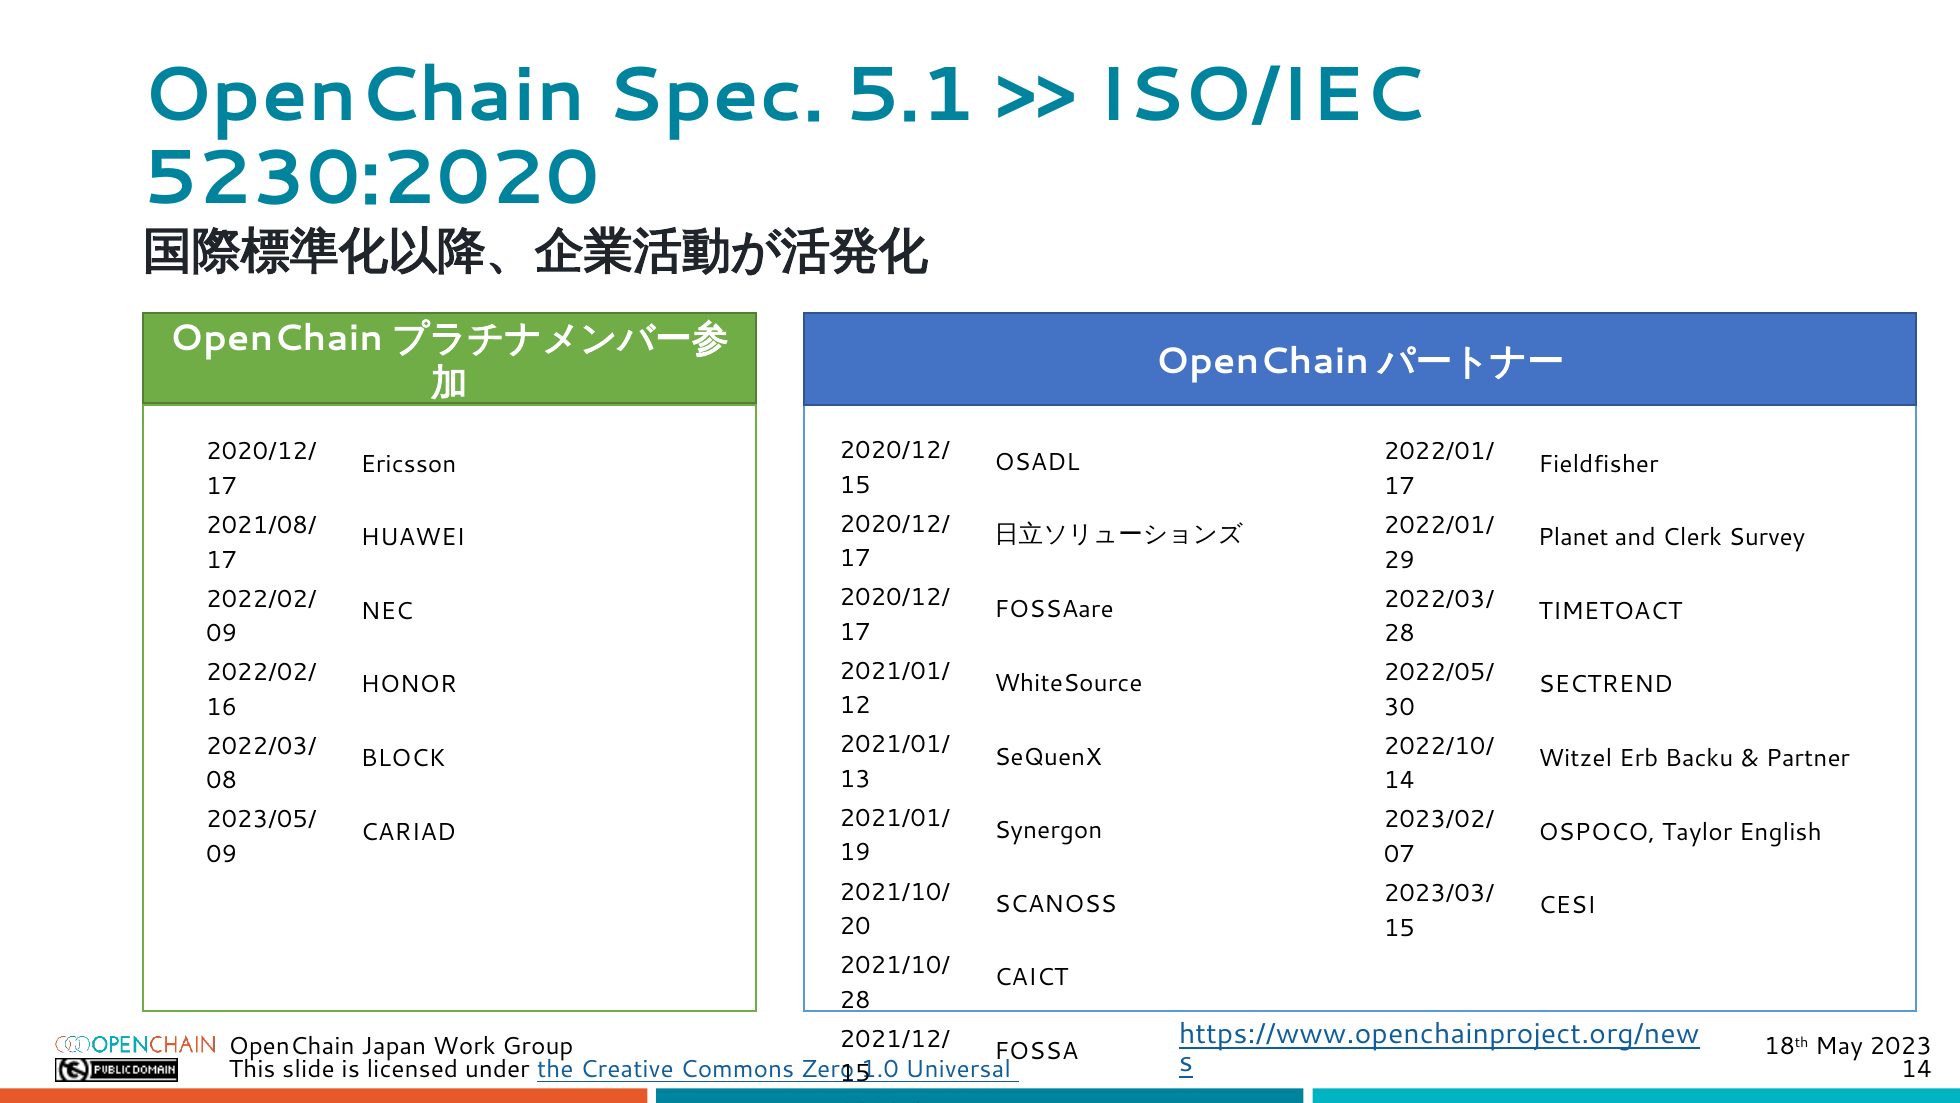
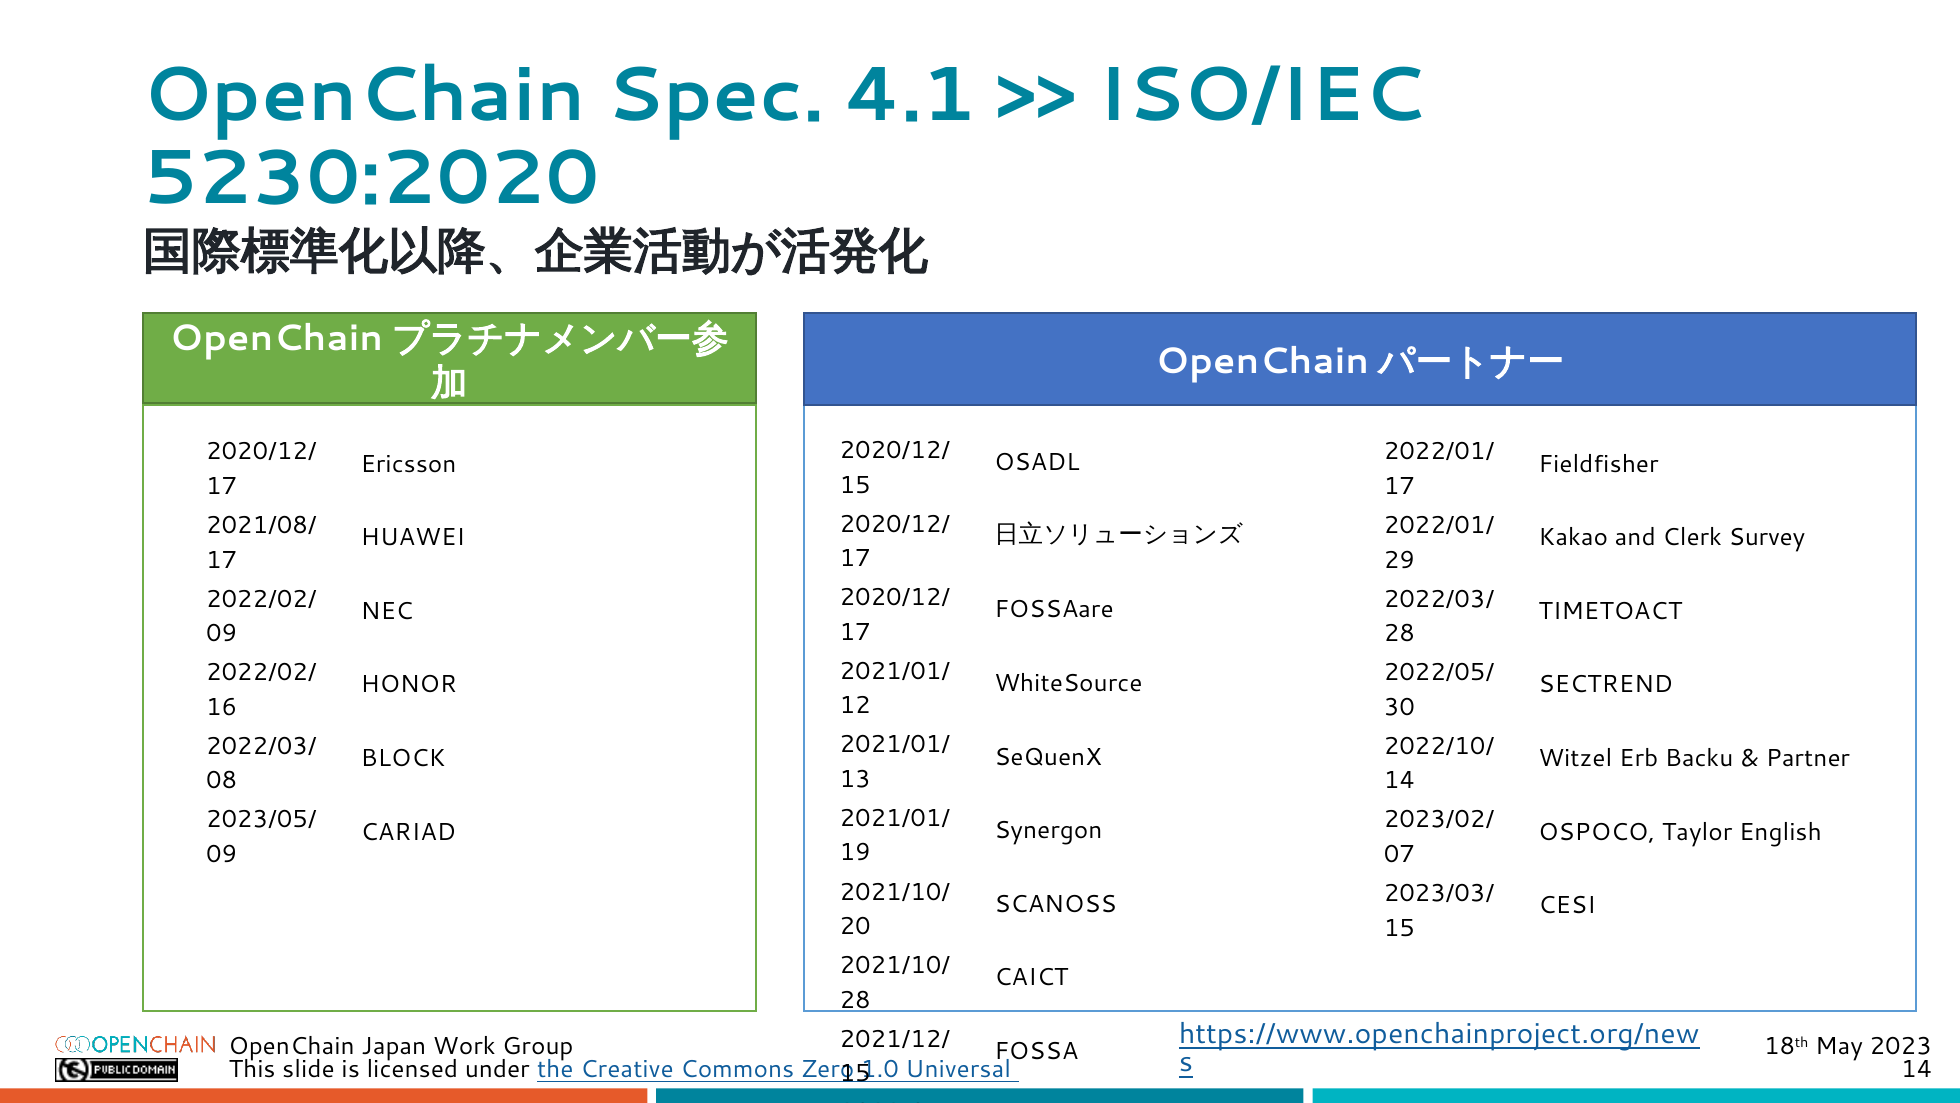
5.1: 5.1 -> 4.1
Planet: Planet -> Kakao
